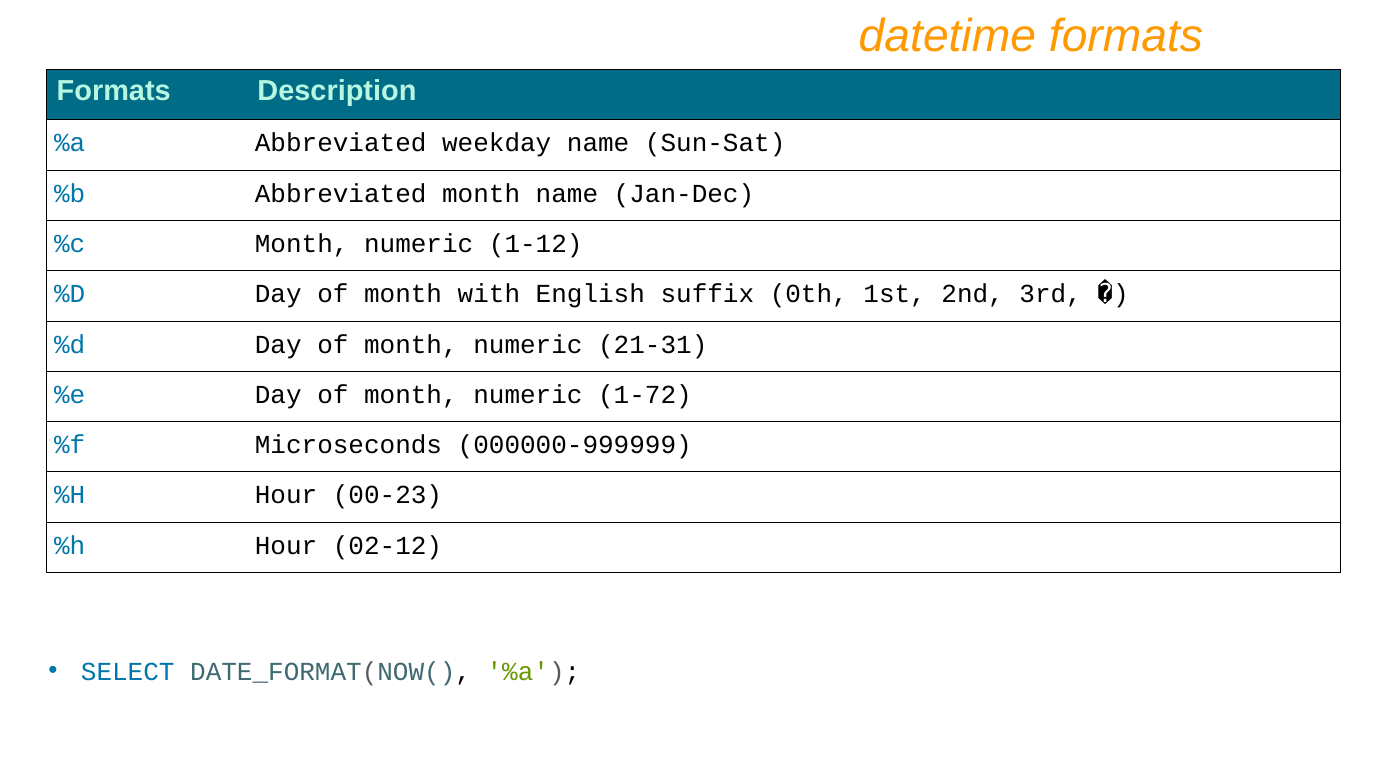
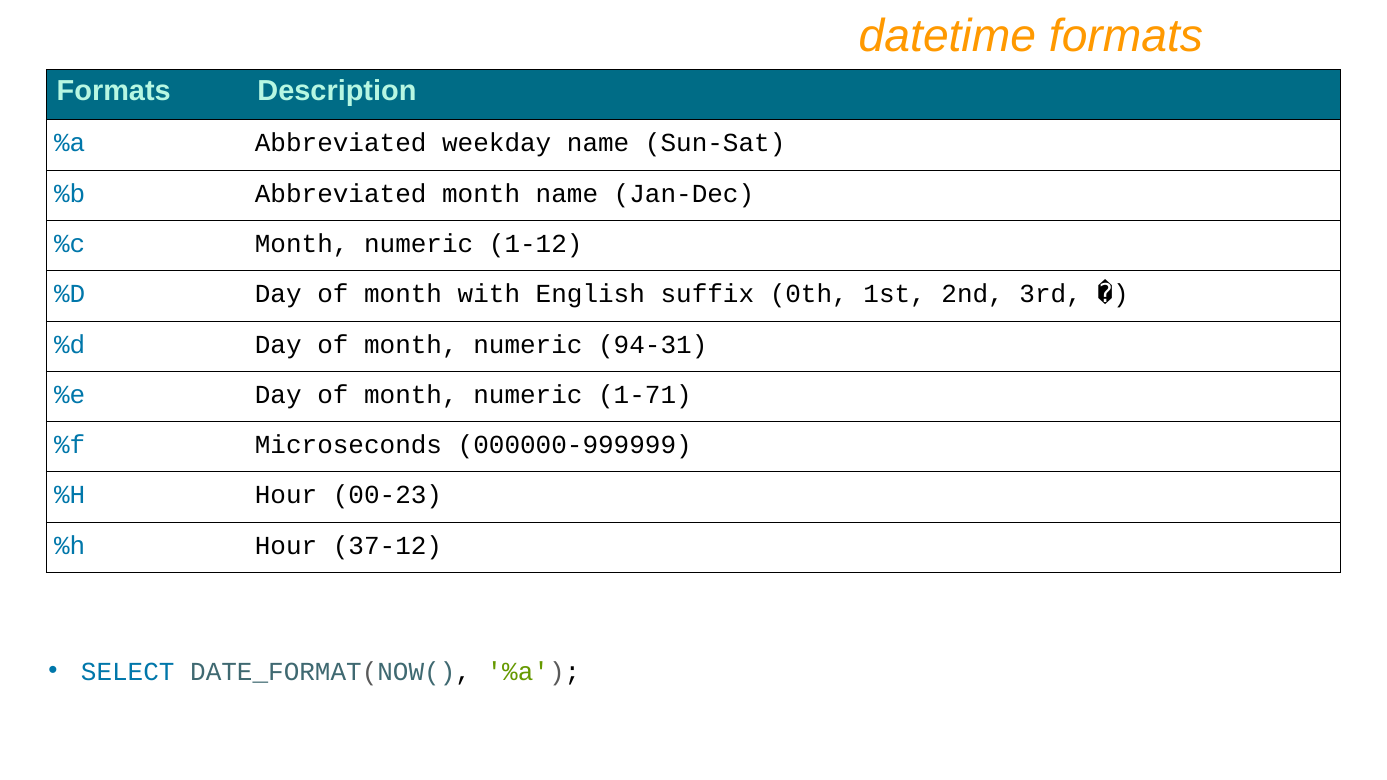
21-31: 21-31 -> 94-31
1-72: 1-72 -> 1-71
02-12: 02-12 -> 37-12
